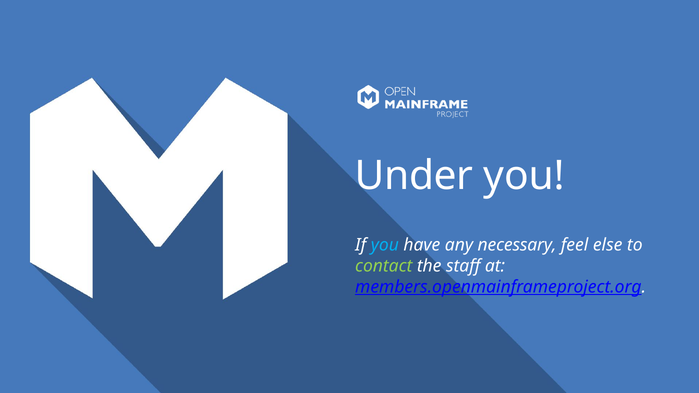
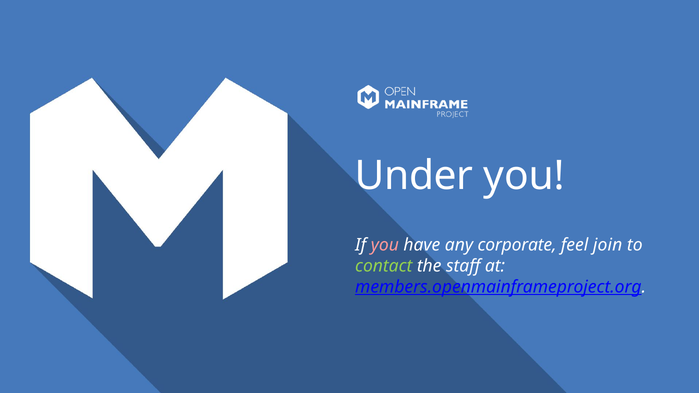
you at (385, 245) colour: light blue -> pink
necessary: necessary -> corporate
else: else -> join
